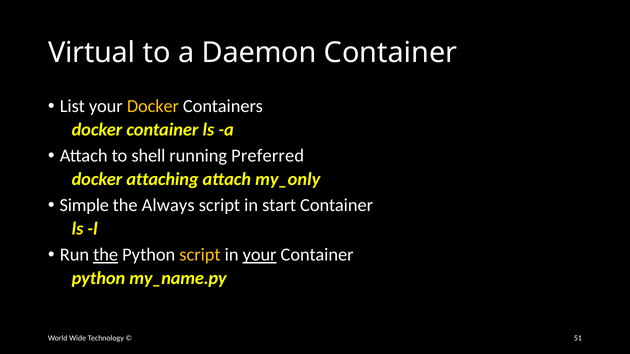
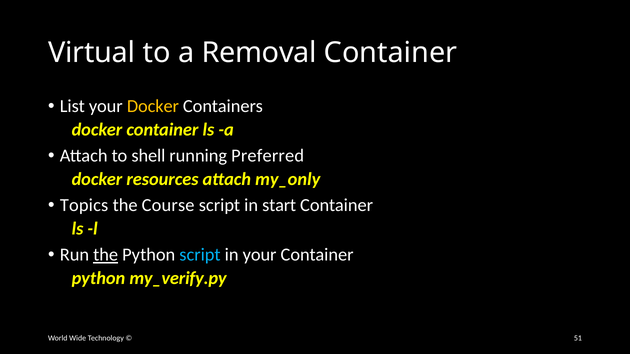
Daemon: Daemon -> Removal
attaching: attaching -> resources
Simple: Simple -> Topics
Always: Always -> Course
script at (200, 255) colour: yellow -> light blue
your at (260, 255) underline: present -> none
my_name.py: my_name.py -> my_verify.py
